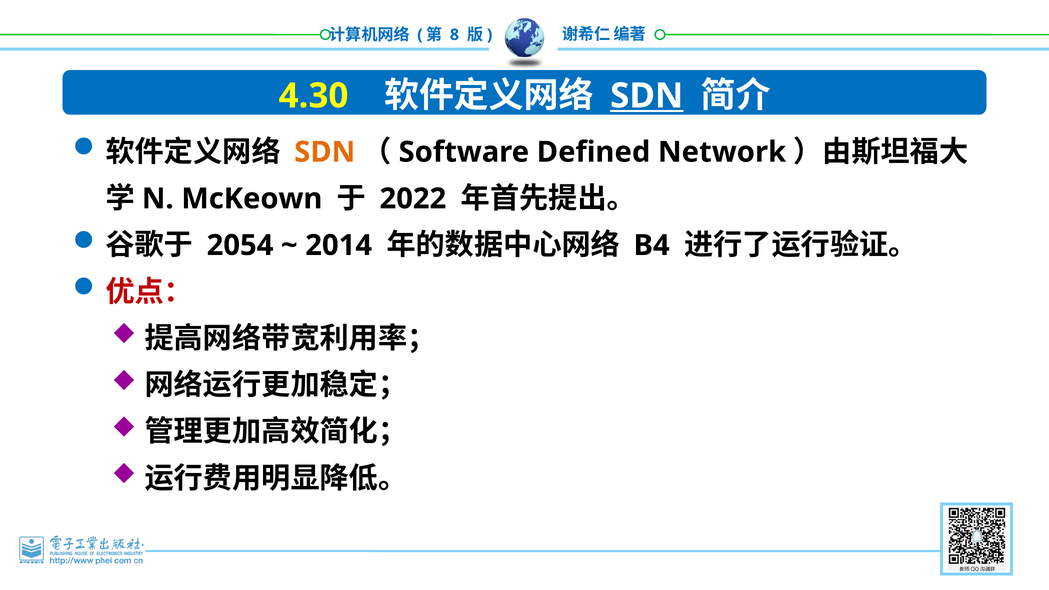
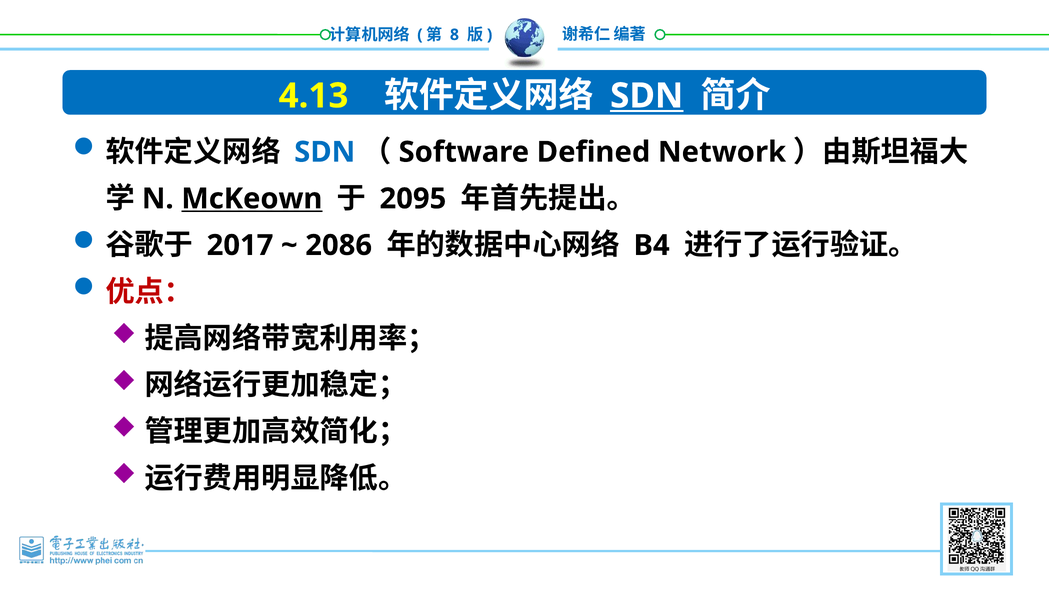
4.30: 4.30 -> 4.13
SDN at (325, 152) colour: orange -> blue
McKeown underline: none -> present
2022: 2022 -> 2095
2054: 2054 -> 2017
2014: 2014 -> 2086
